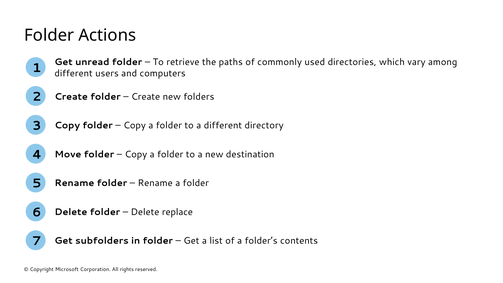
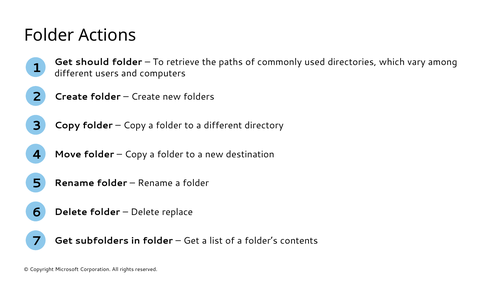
unread: unread -> should
